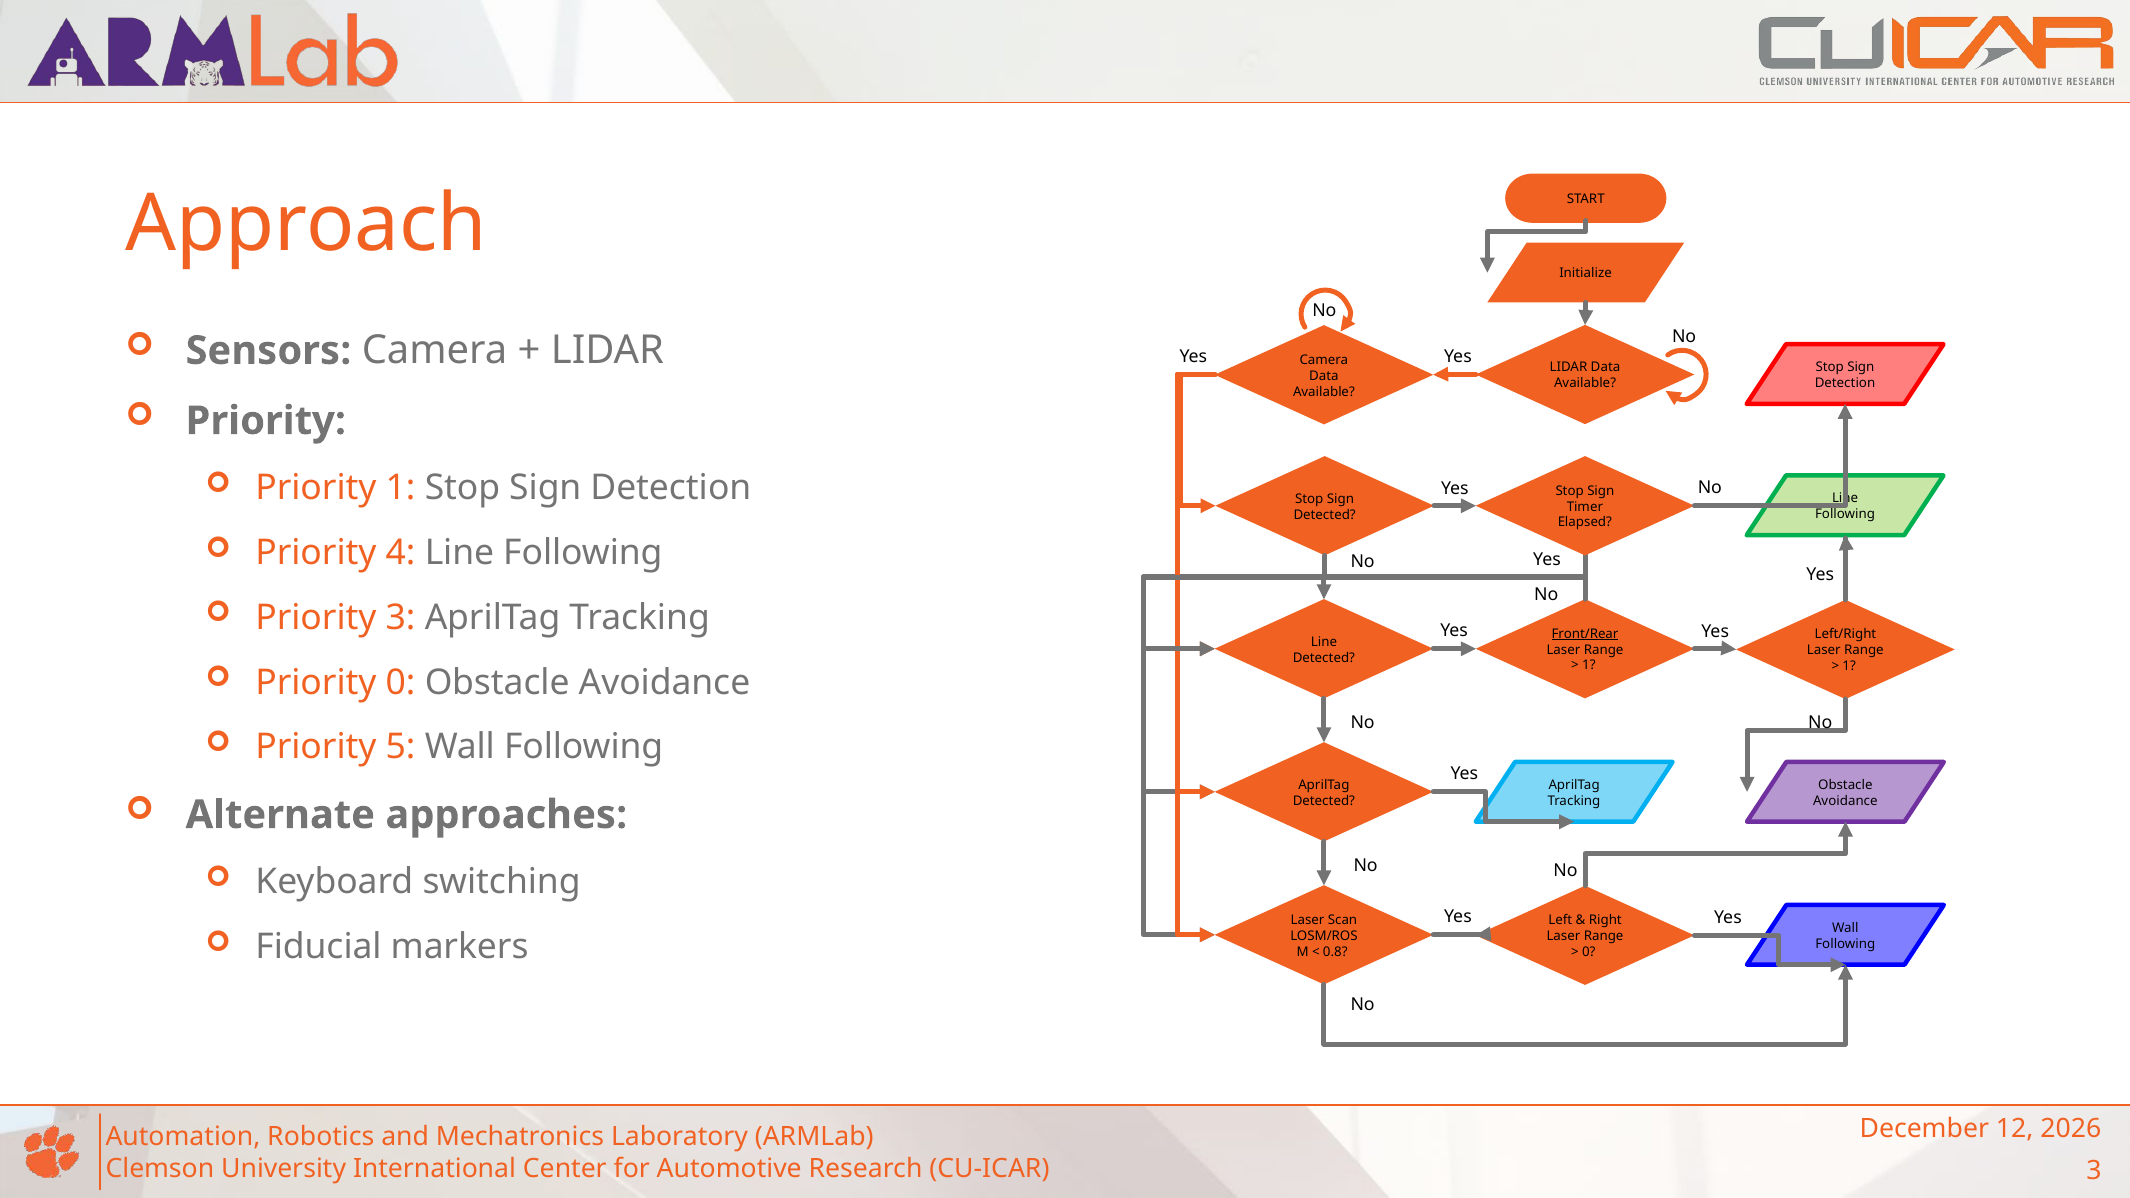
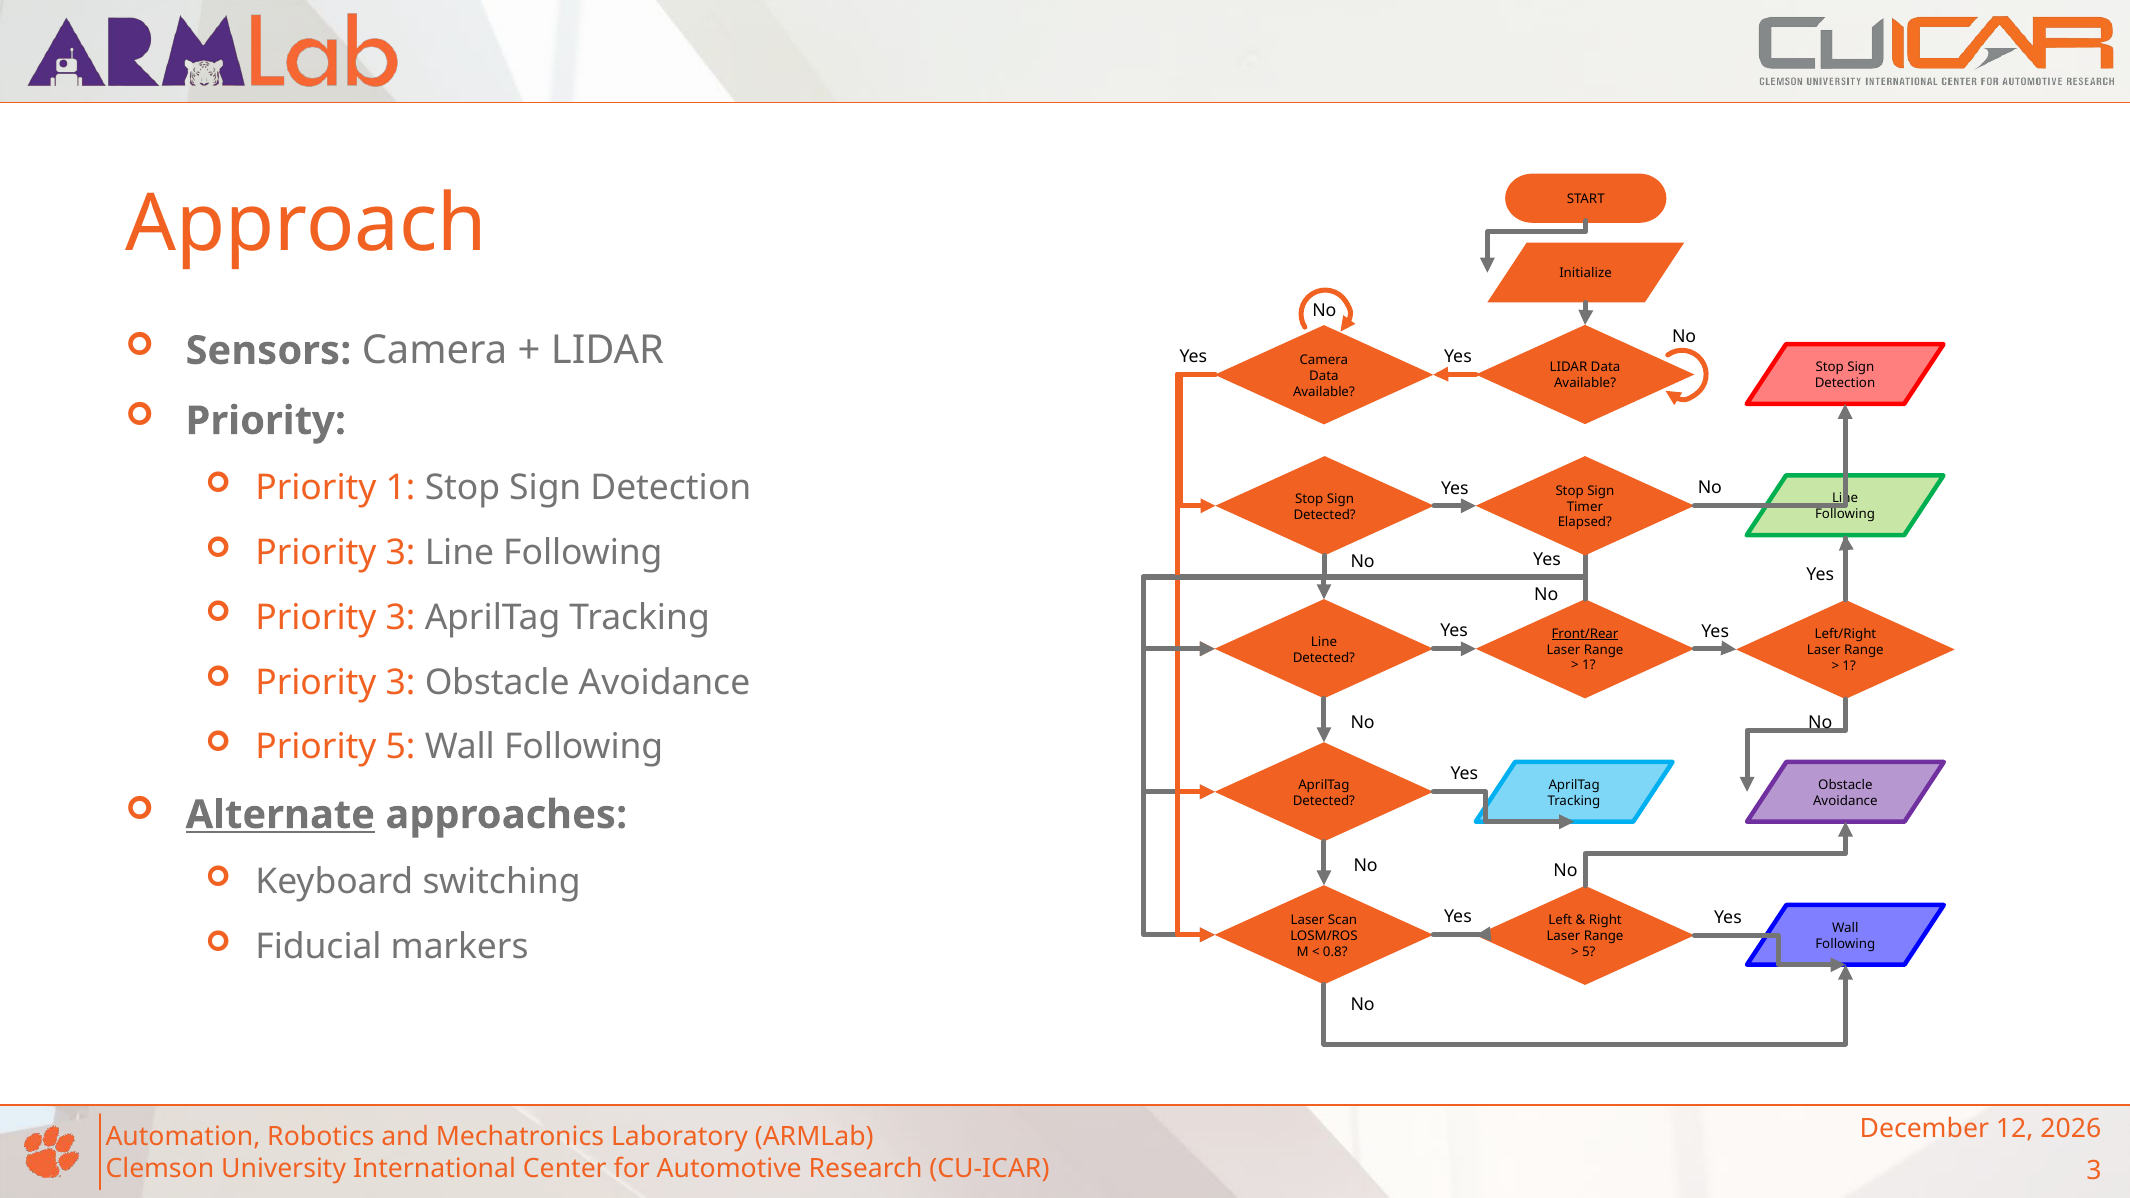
4 at (400, 553): 4 -> 3
0 at (400, 682): 0 -> 3
Alternate underline: none -> present
0 at (1589, 952): 0 -> 5
